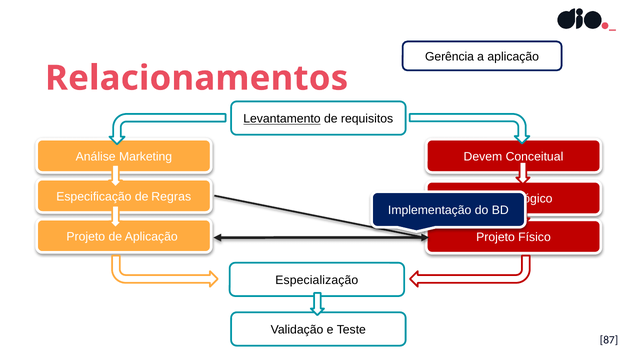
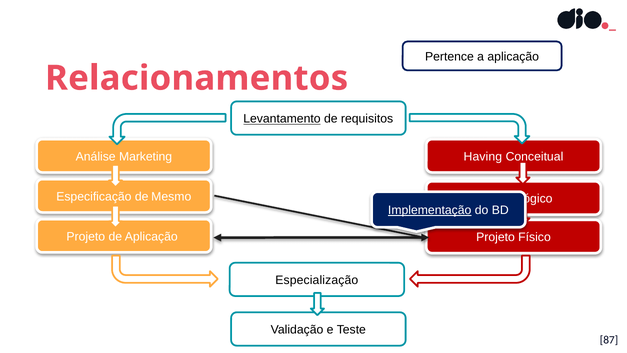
Gerência: Gerência -> Pertence
Devem: Devem -> Having
Regras: Regras -> Mesmo
Implementação underline: none -> present
